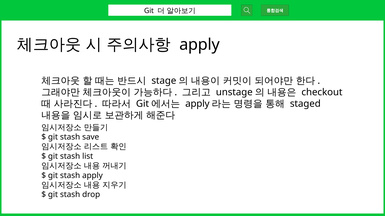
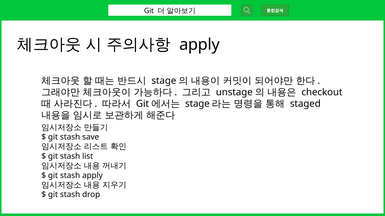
apply at (197, 104): apply -> stage
